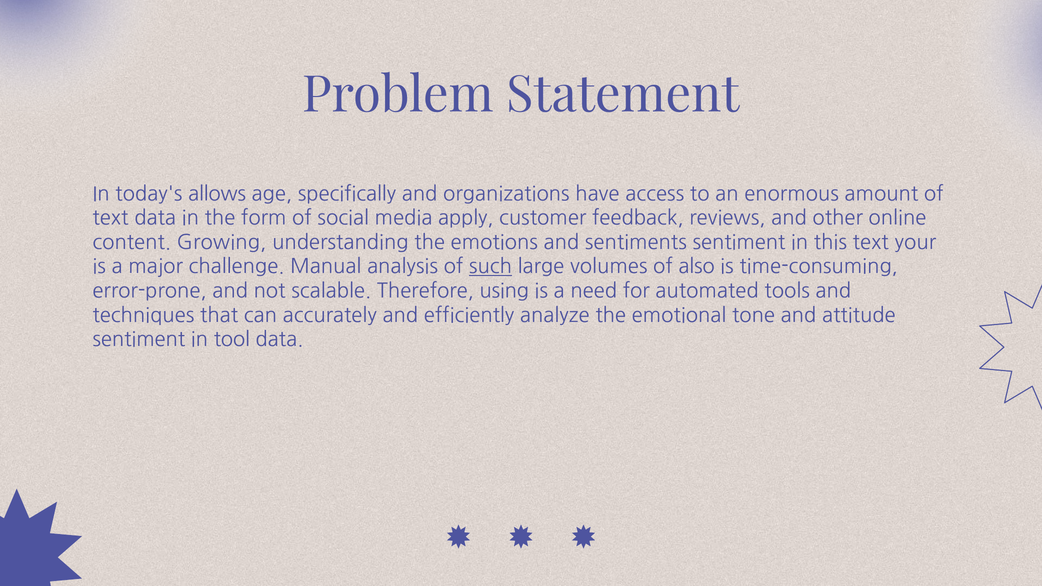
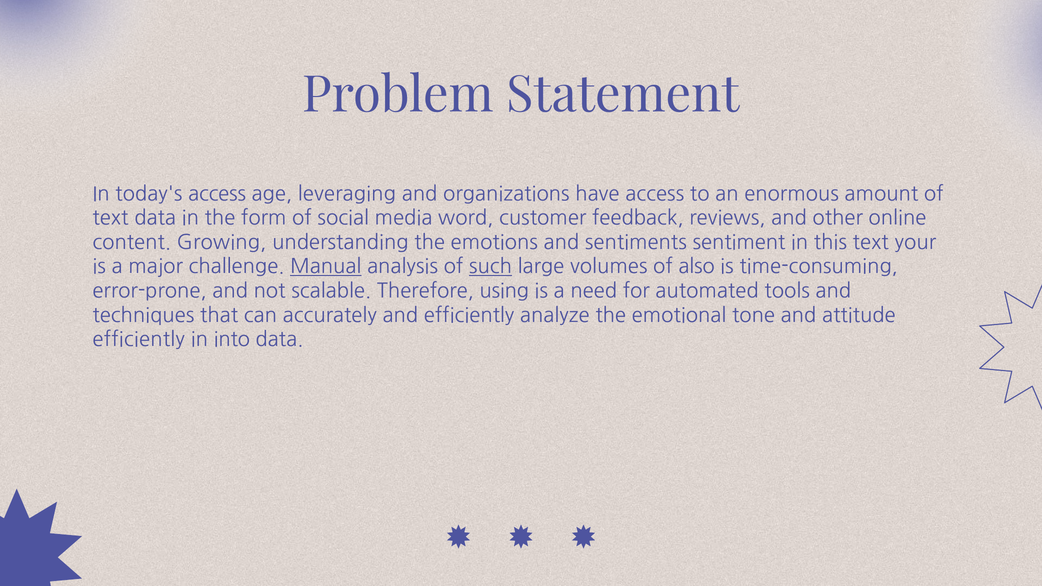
today's allows: allows -> access
specifically: specifically -> leveraging
apply: apply -> word
Manual underline: none -> present
sentiment at (139, 340): sentiment -> efficiently
tool: tool -> into
